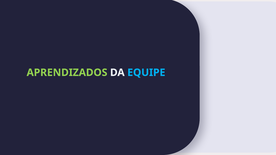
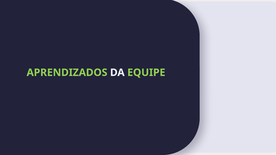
EQUIPE colour: light blue -> light green
